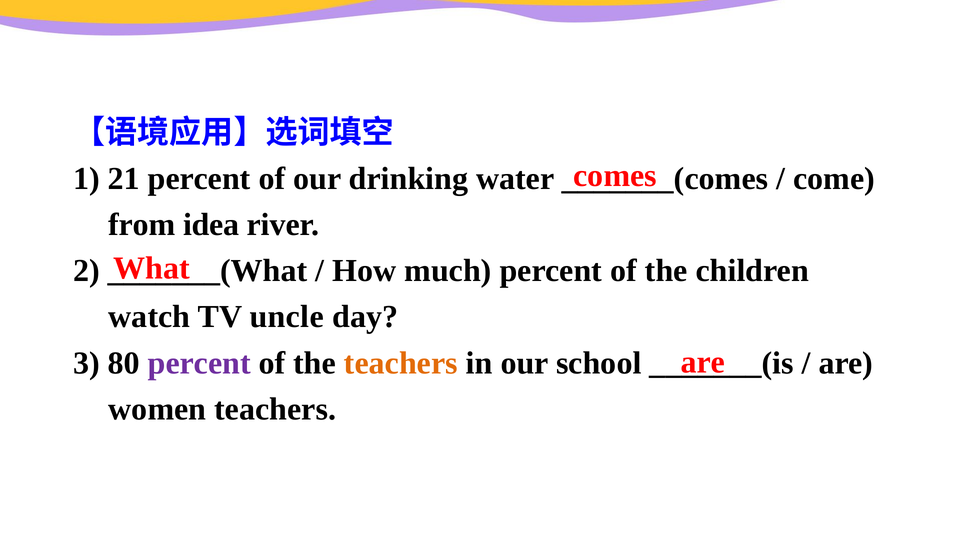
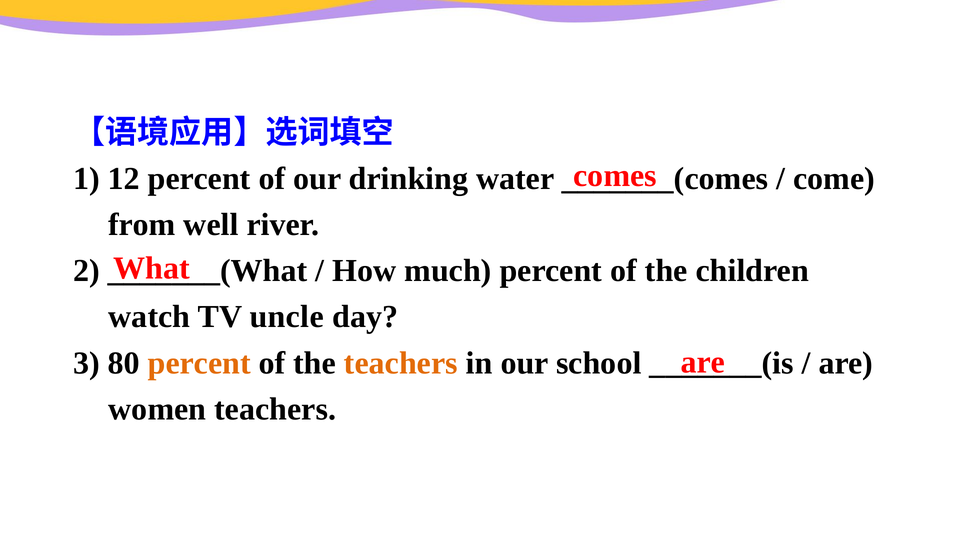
21: 21 -> 12
idea: idea -> well
percent at (199, 363) colour: purple -> orange
